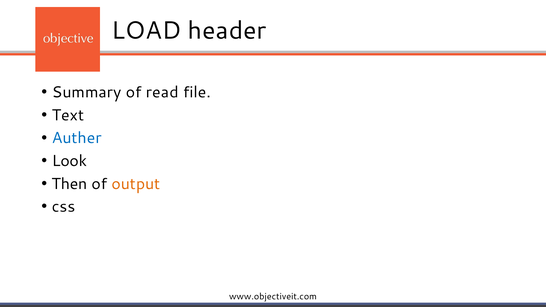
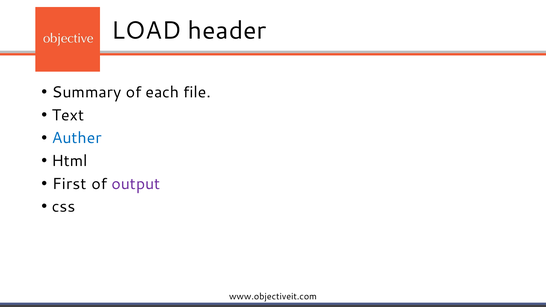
read: read -> each
Look: Look -> Html
Then: Then -> First
output colour: orange -> purple
